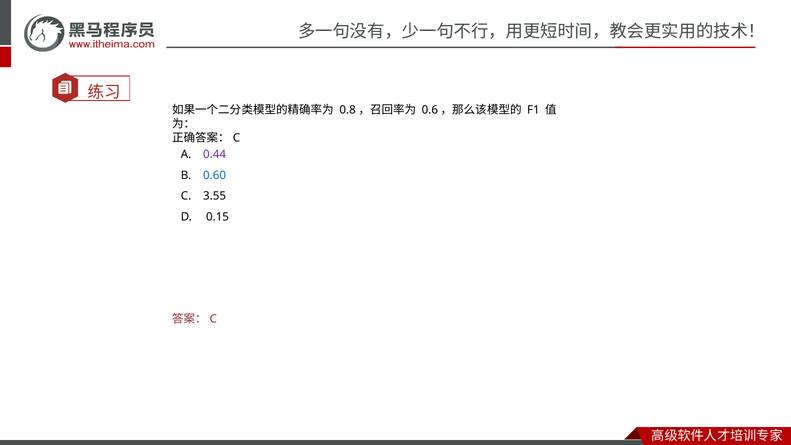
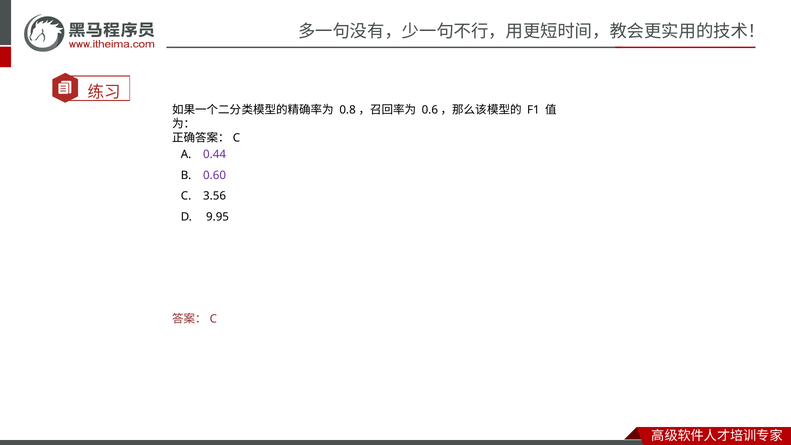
0.60 colour: blue -> purple
3.55: 3.55 -> 3.56
0.15: 0.15 -> 9.95
